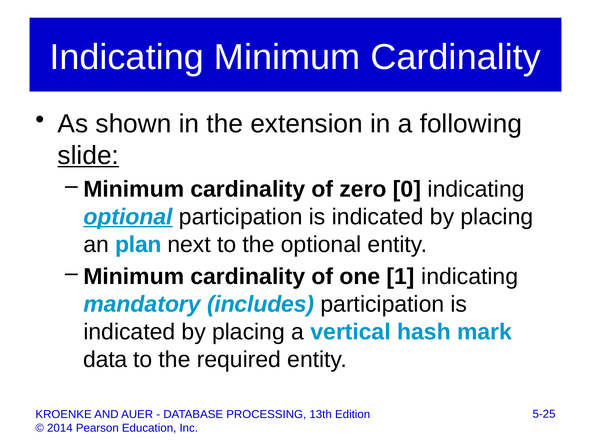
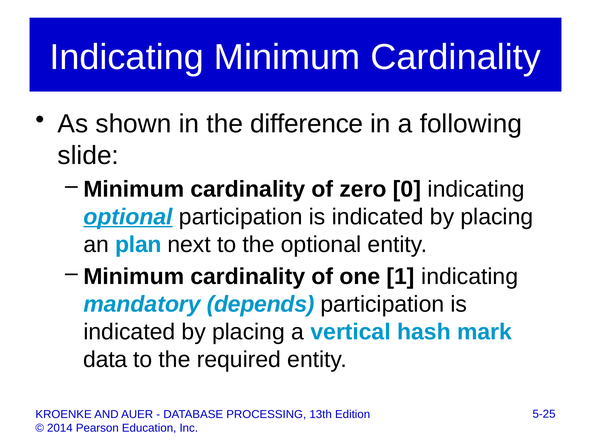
extension: extension -> difference
slide underline: present -> none
includes: includes -> depends
